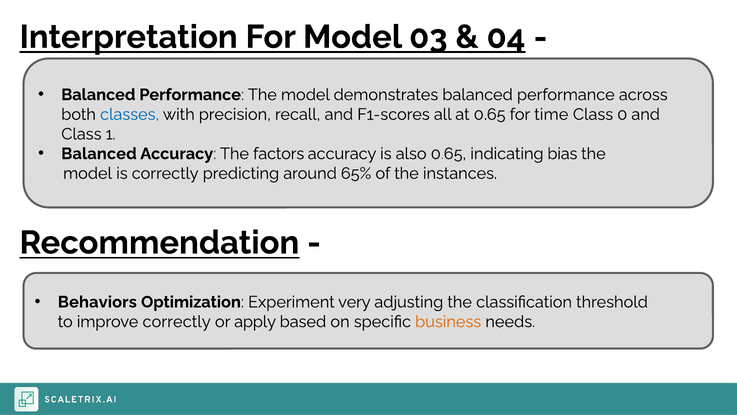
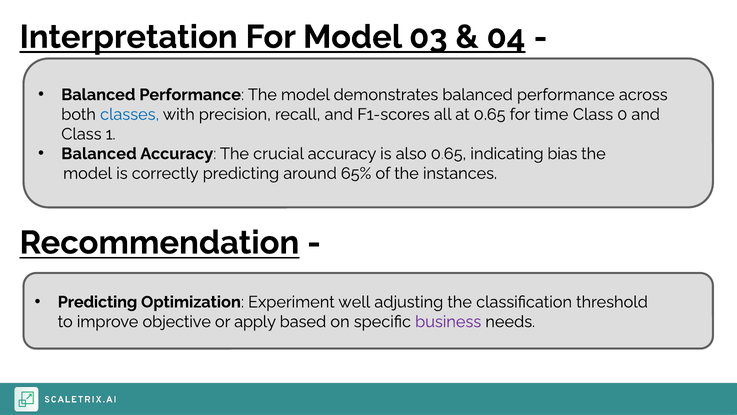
factors: factors -> crucial
Behaviors at (97, 302): Behaviors -> Predicting
very: very -> well
improve correctly: correctly -> objective
business colour: orange -> purple
